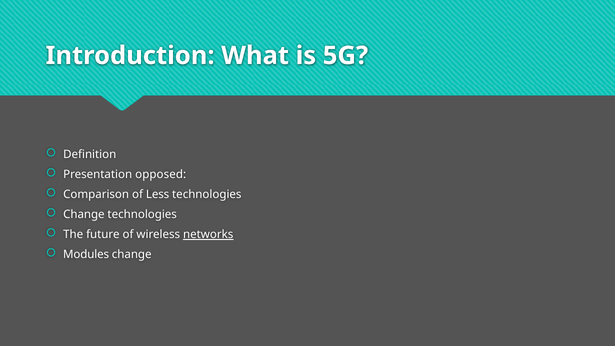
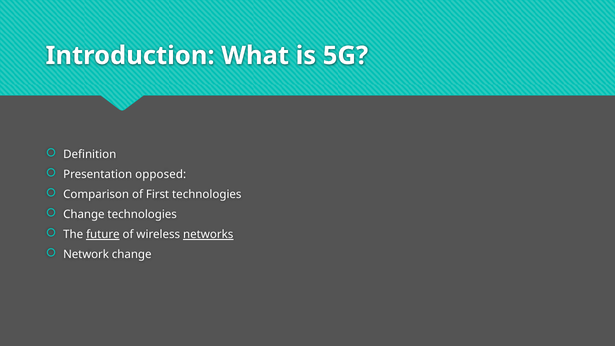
Less: Less -> First
future underline: none -> present
Modules: Modules -> Network
